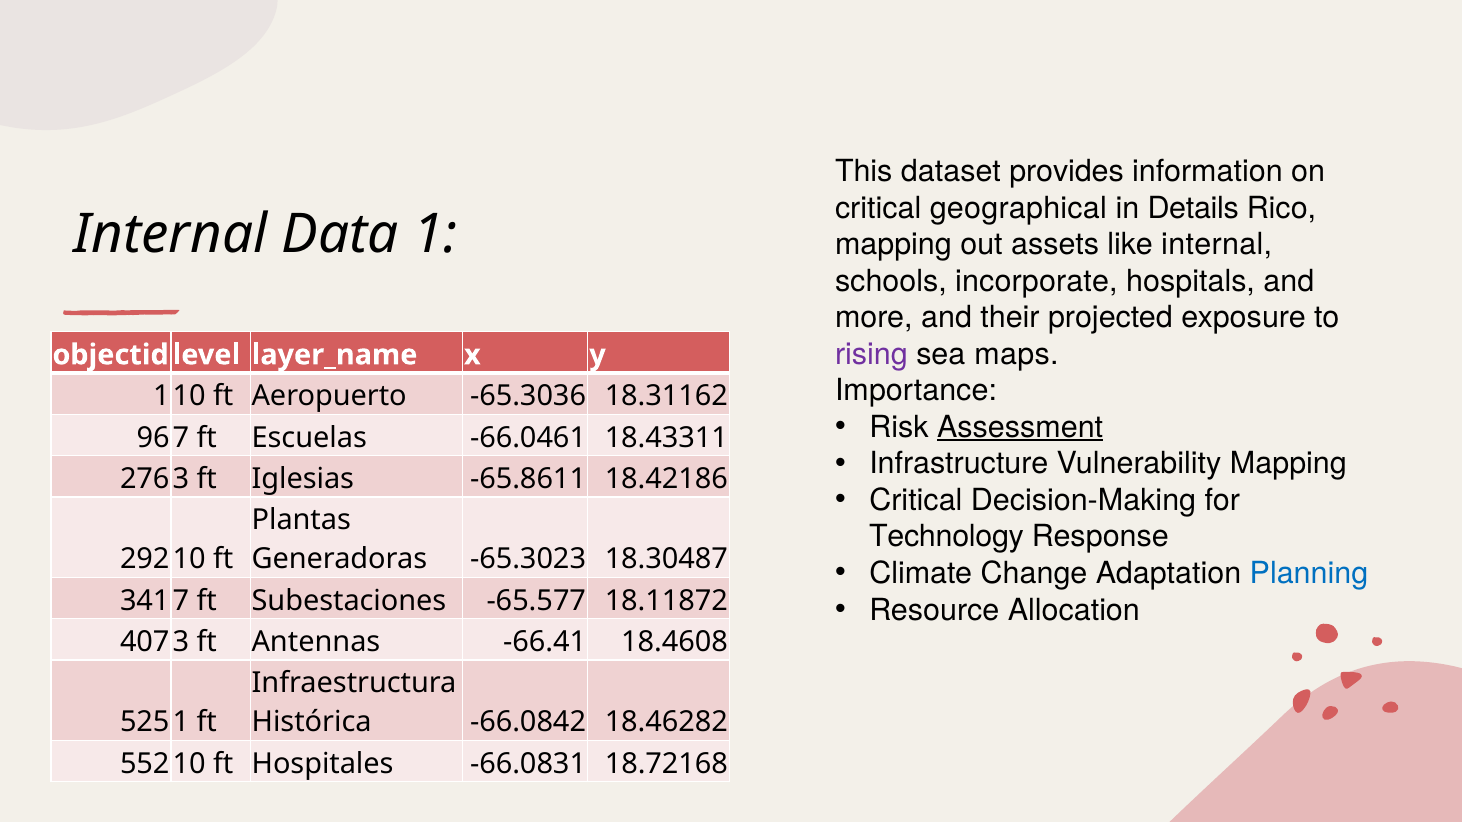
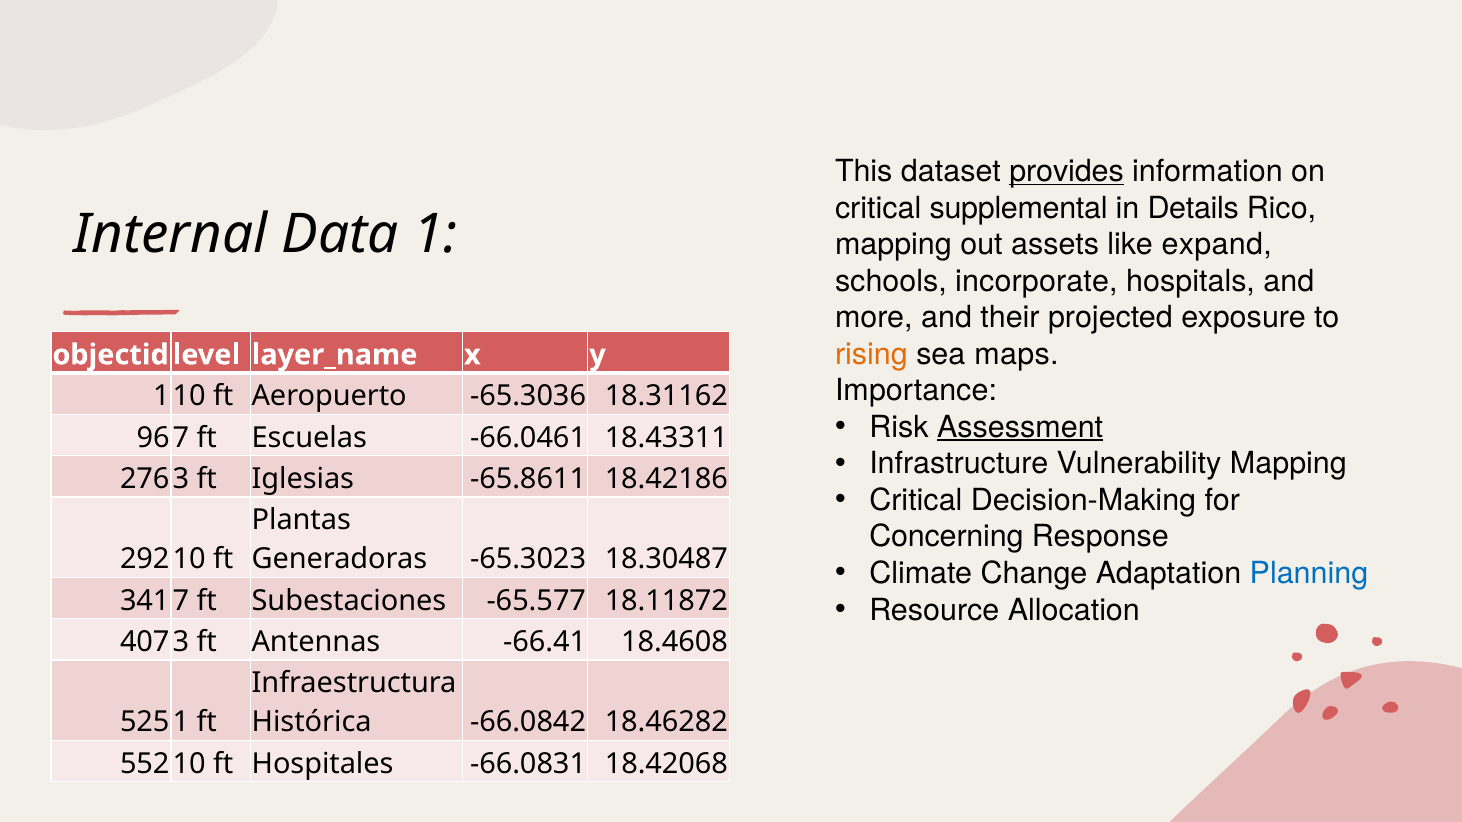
provides underline: none -> present
geographical: geographical -> supplemental
like internal: internal -> expand
rising colour: purple -> orange
Technology: Technology -> Concerning
18.72168: 18.72168 -> 18.42068
